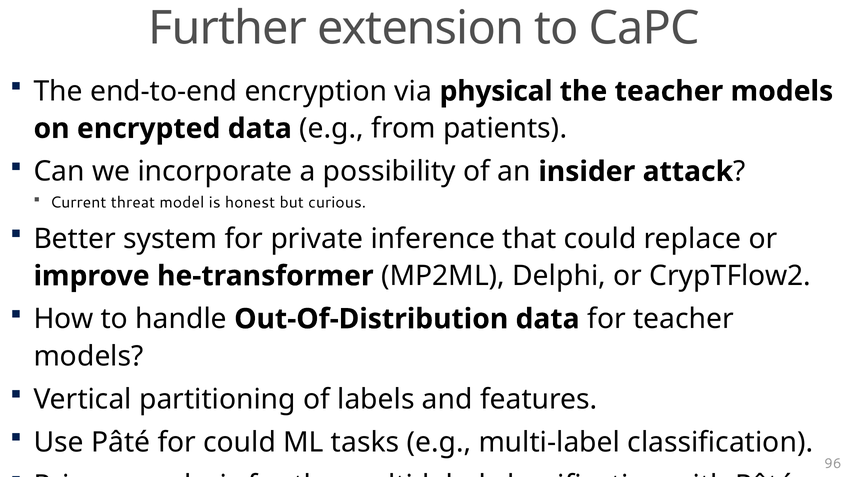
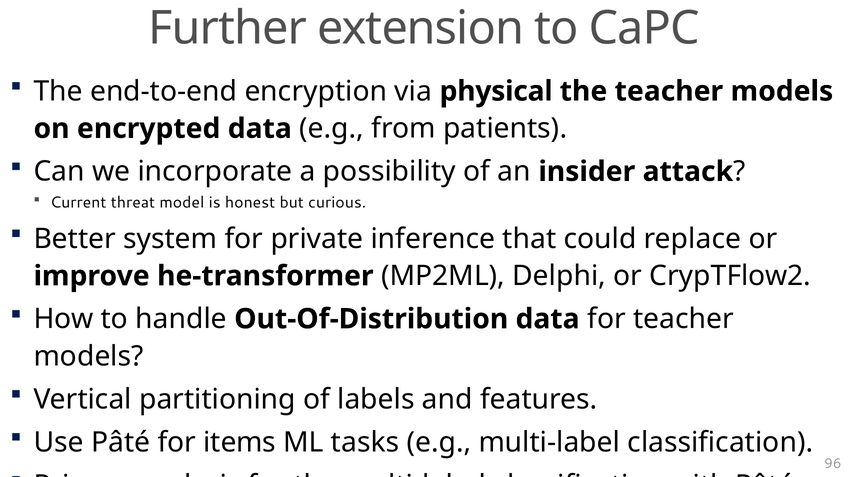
for could: could -> items
